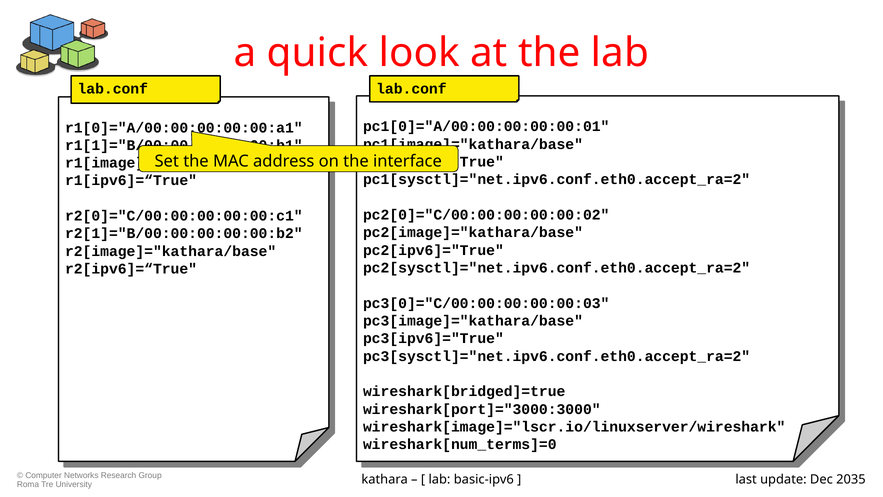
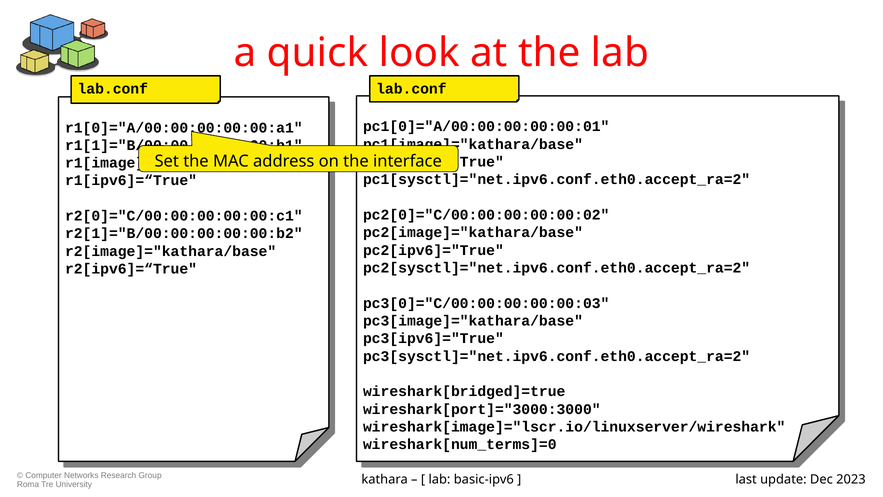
2035: 2035 -> 2023
